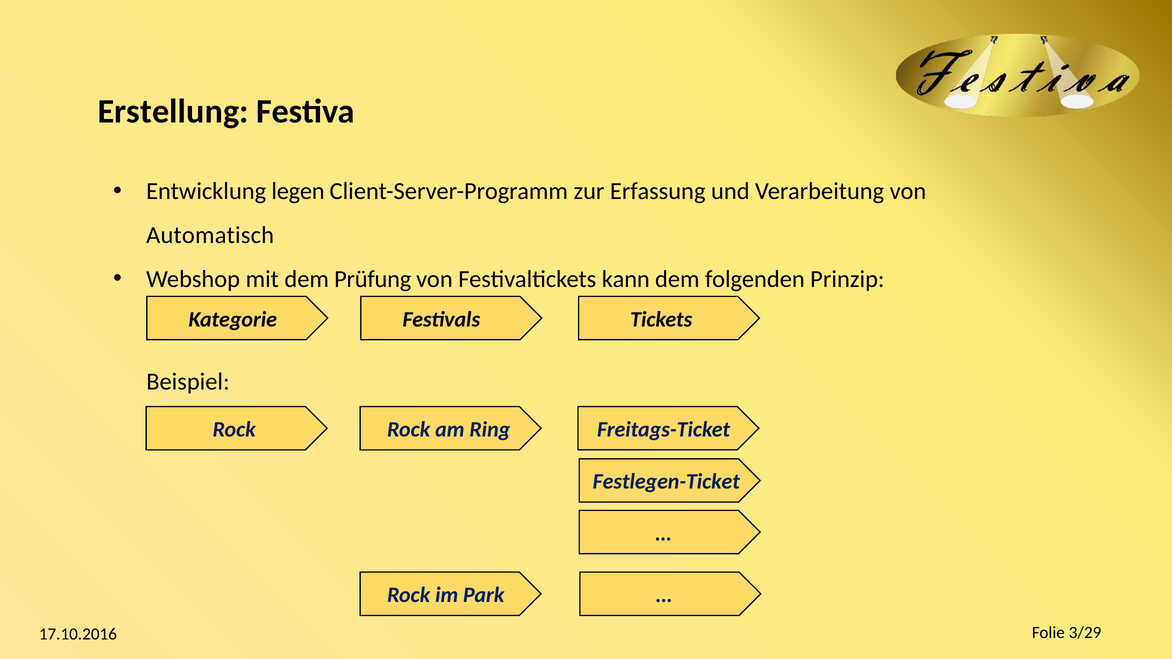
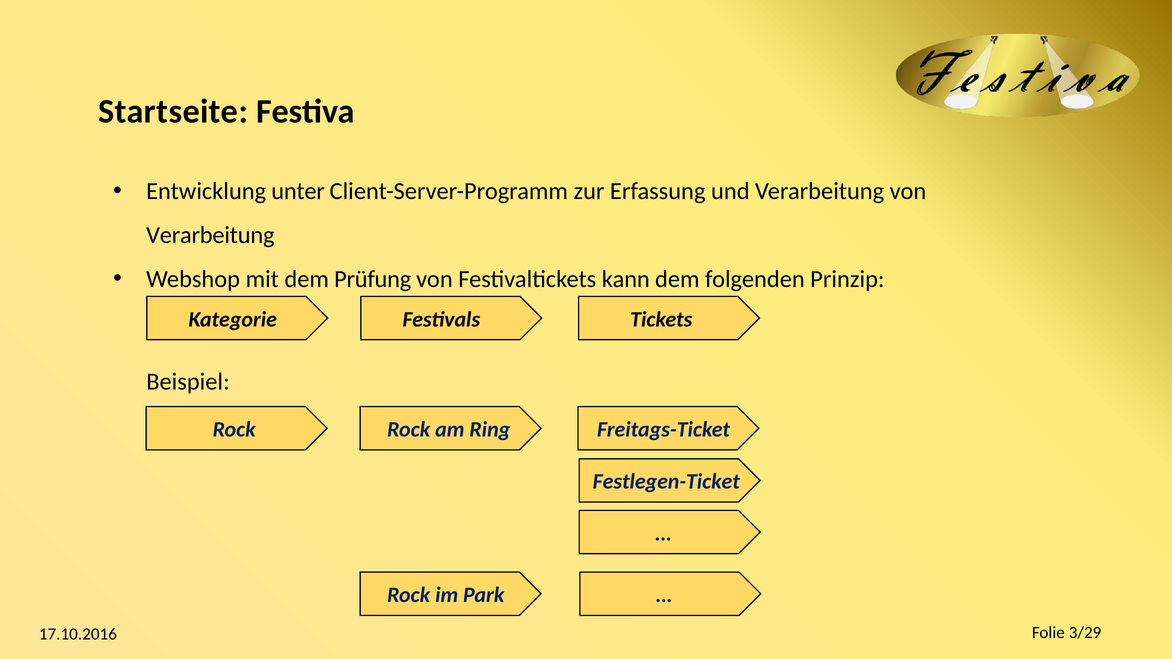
Erstellung: Erstellung -> Startseite
legen: legen -> unter
Automatisch at (210, 235): Automatisch -> Verarbeitung
